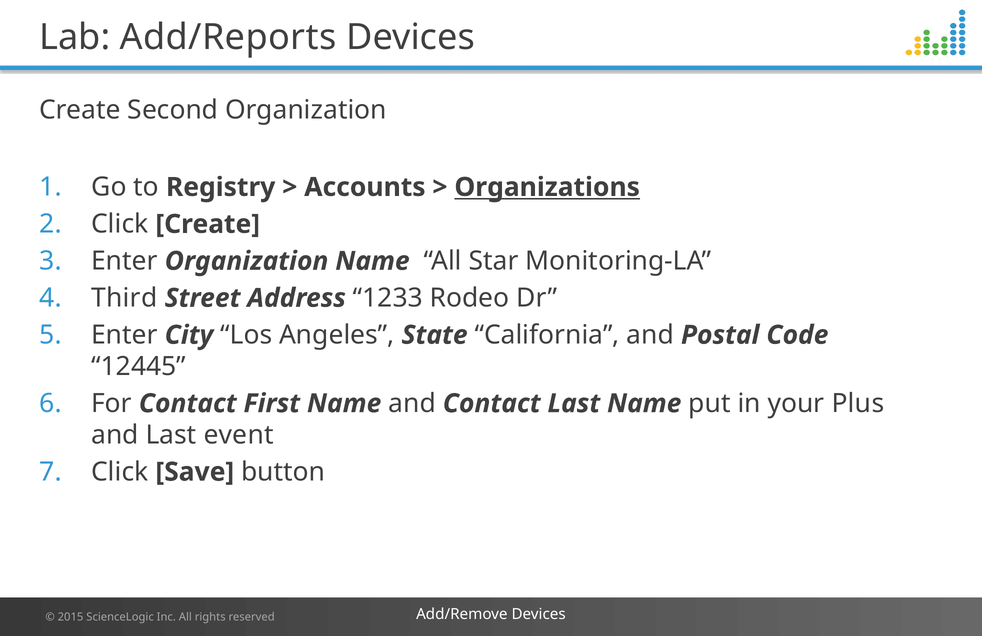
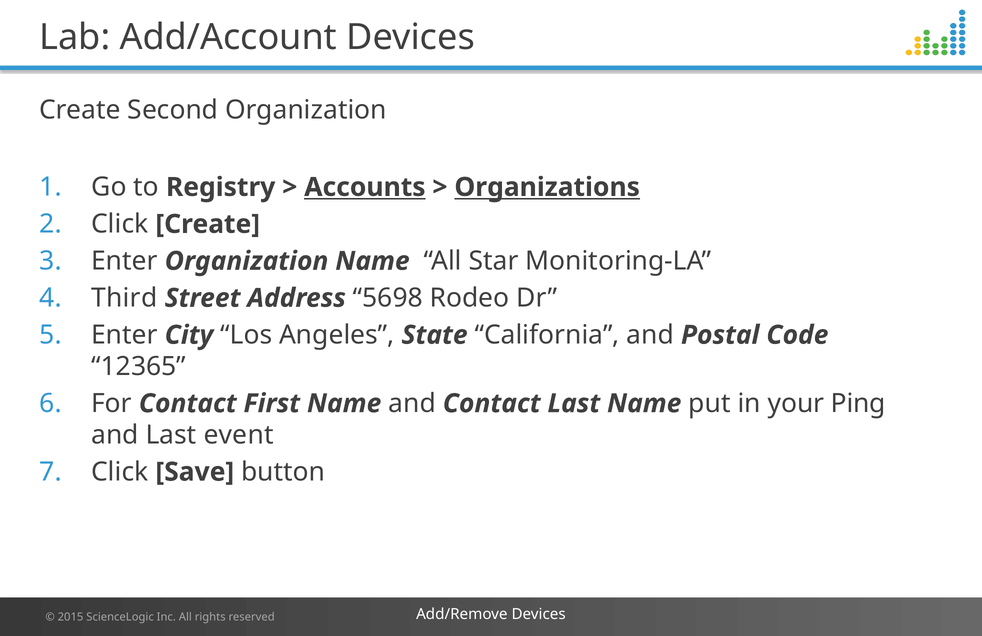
Add/Reports: Add/Reports -> Add/Account
Accounts underline: none -> present
1233: 1233 -> 5698
12445: 12445 -> 12365
Plus: Plus -> Ping
